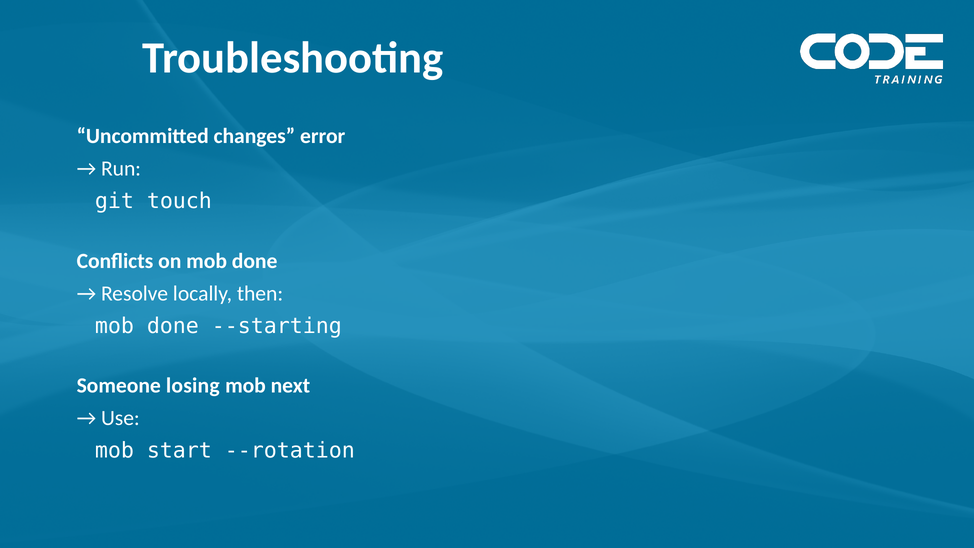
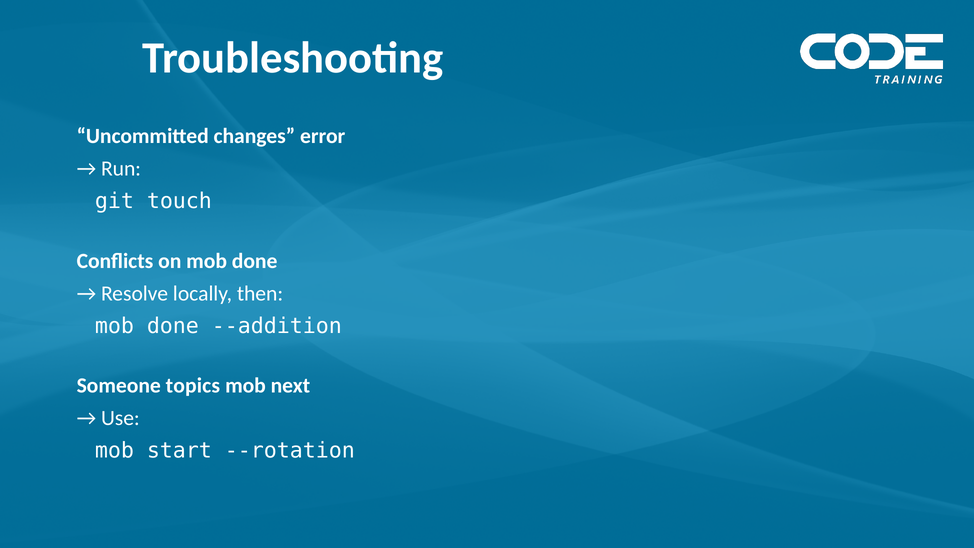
--starting: --starting -> --addition
losing: losing -> topics
